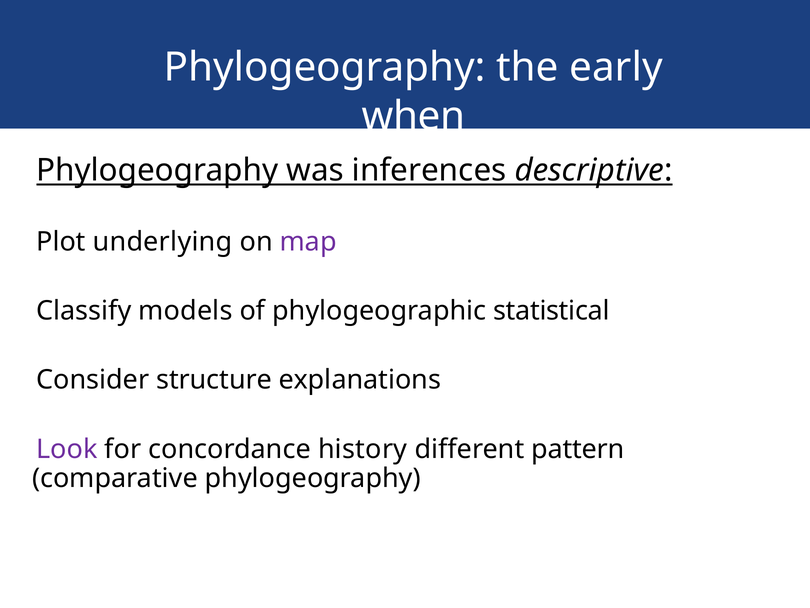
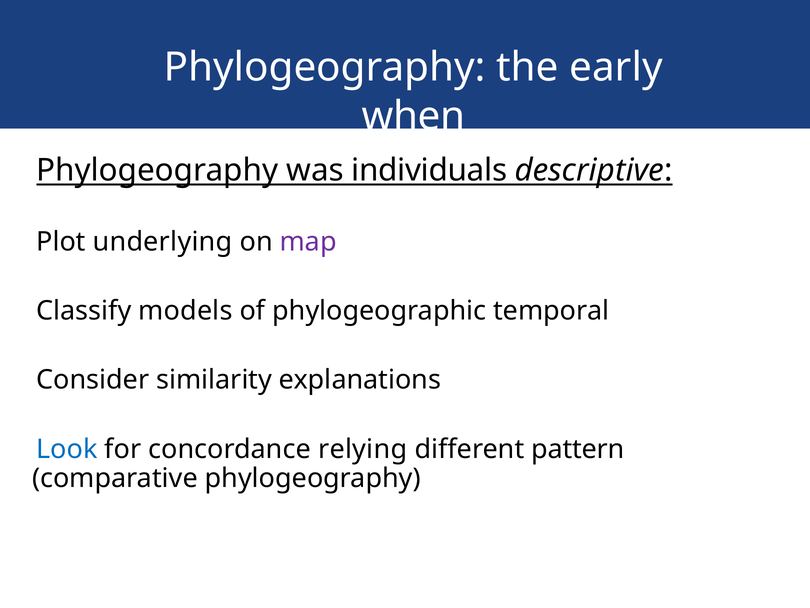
inferences: inferences -> individuals
statistical: statistical -> temporal
structure: structure -> similarity
Look colour: purple -> blue
history: history -> relying
